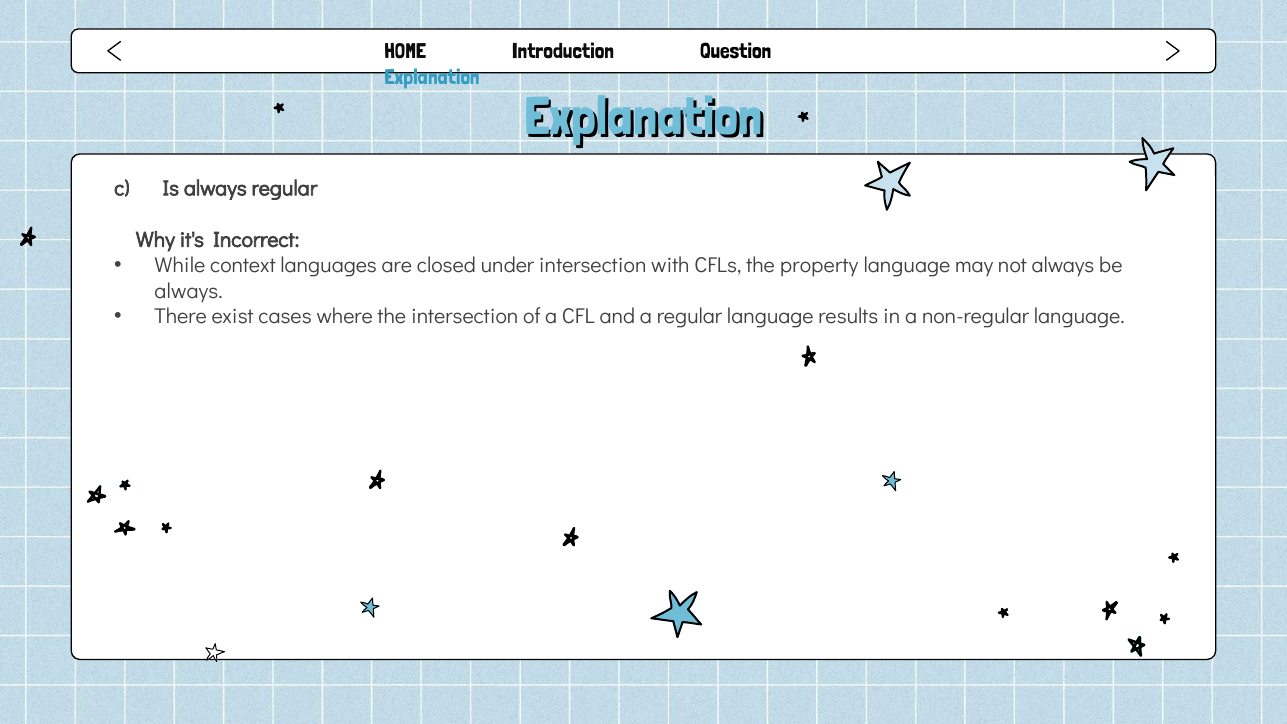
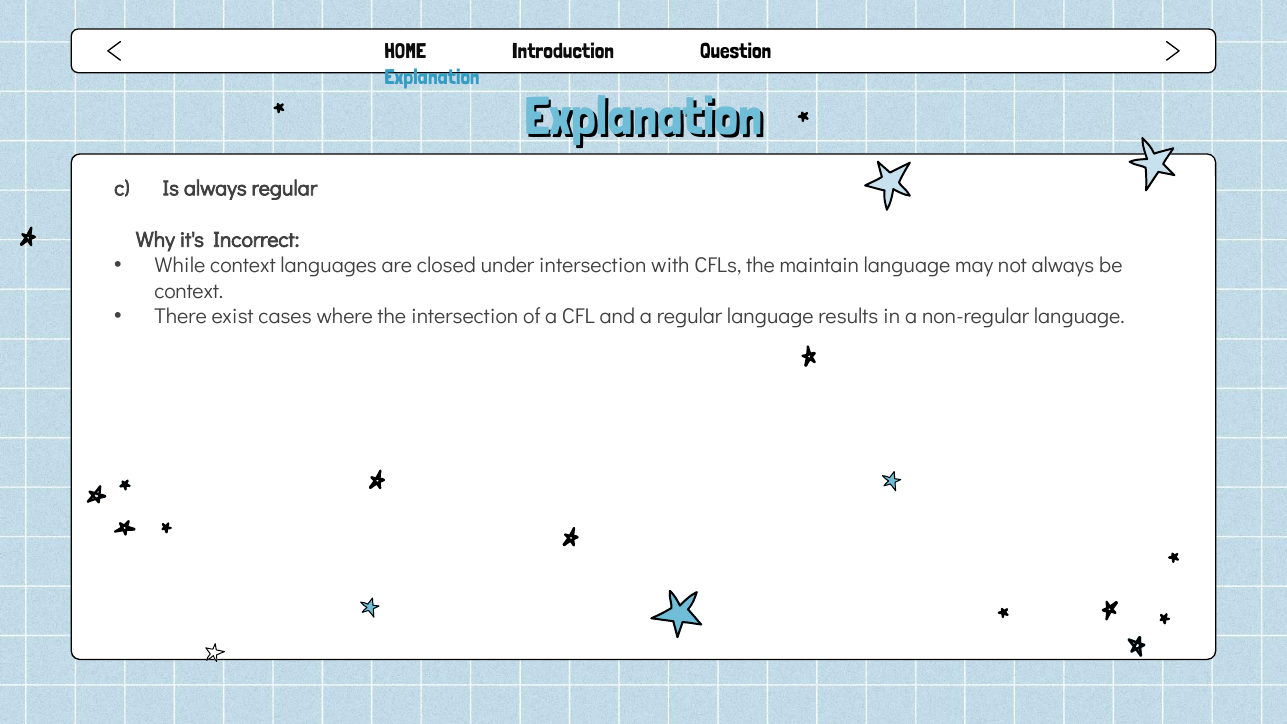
property: property -> maintain
always at (189, 291): always -> context
